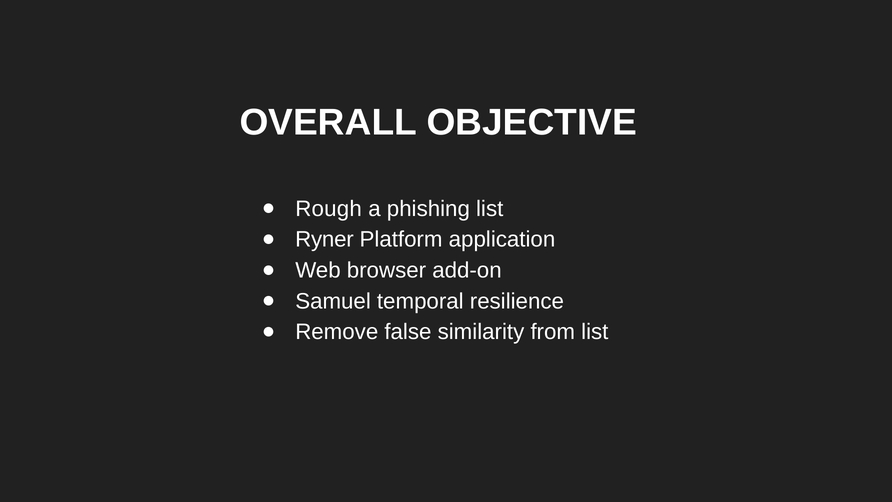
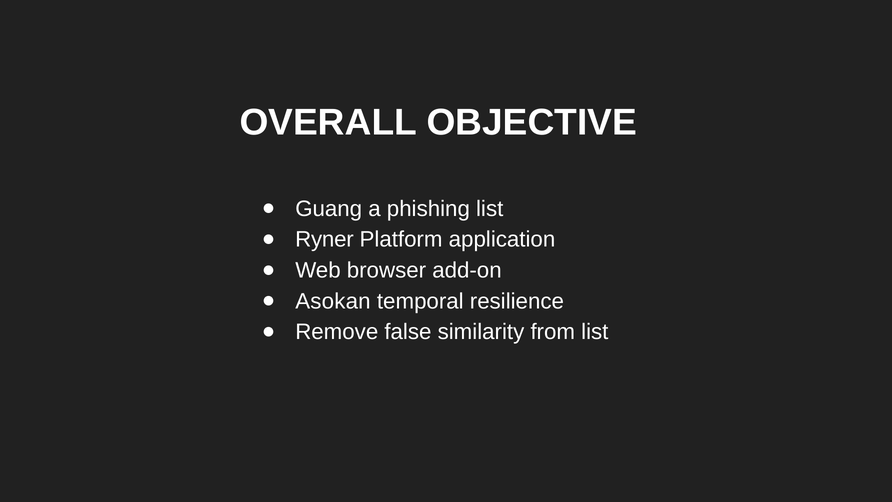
Rough: Rough -> Guang
Samuel: Samuel -> Asokan
